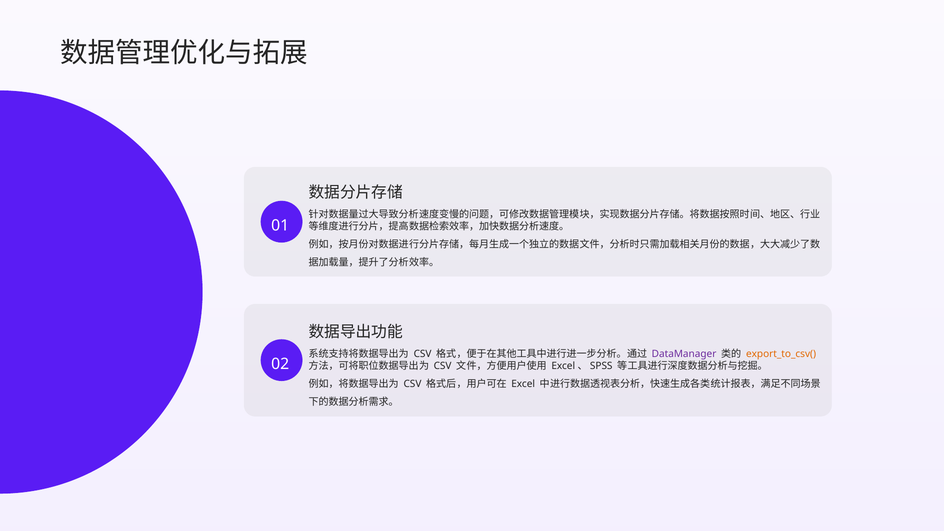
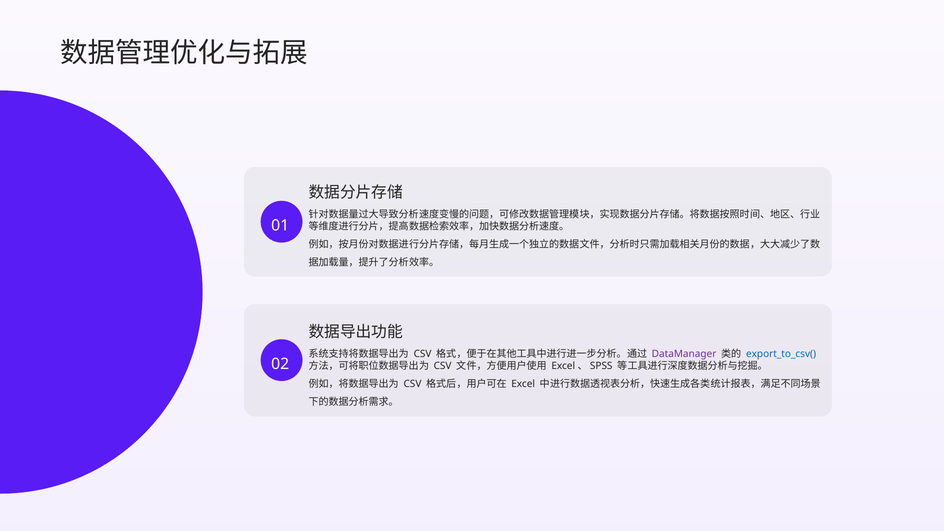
export_to_csv( colour: orange -> blue
